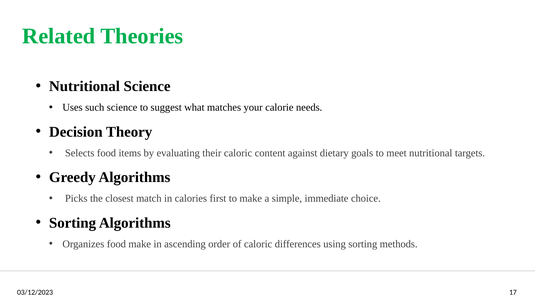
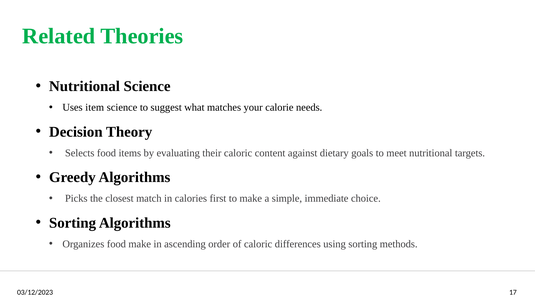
such: such -> item
